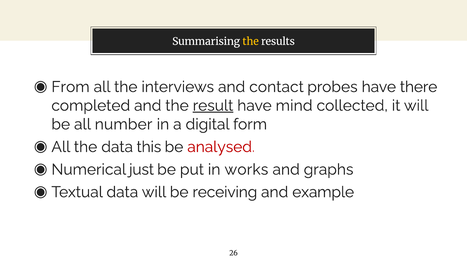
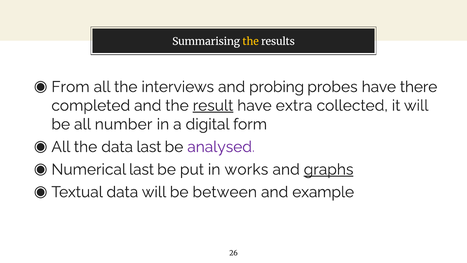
contact: contact -> probing
mind: mind -> extra
data this: this -> last
analysed colour: red -> purple
Numerical just: just -> last
graphs underline: none -> present
receiving: receiving -> between
